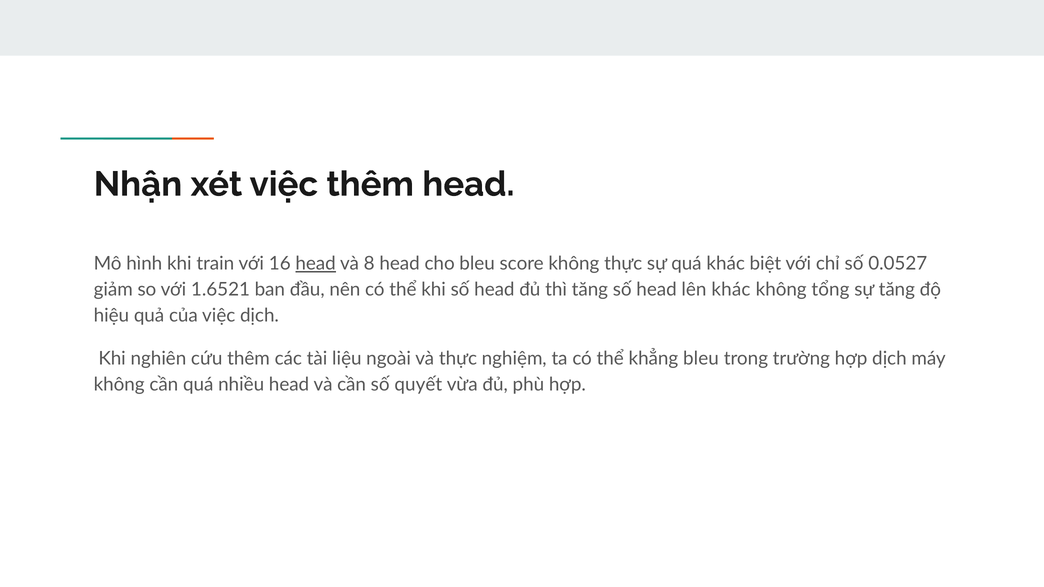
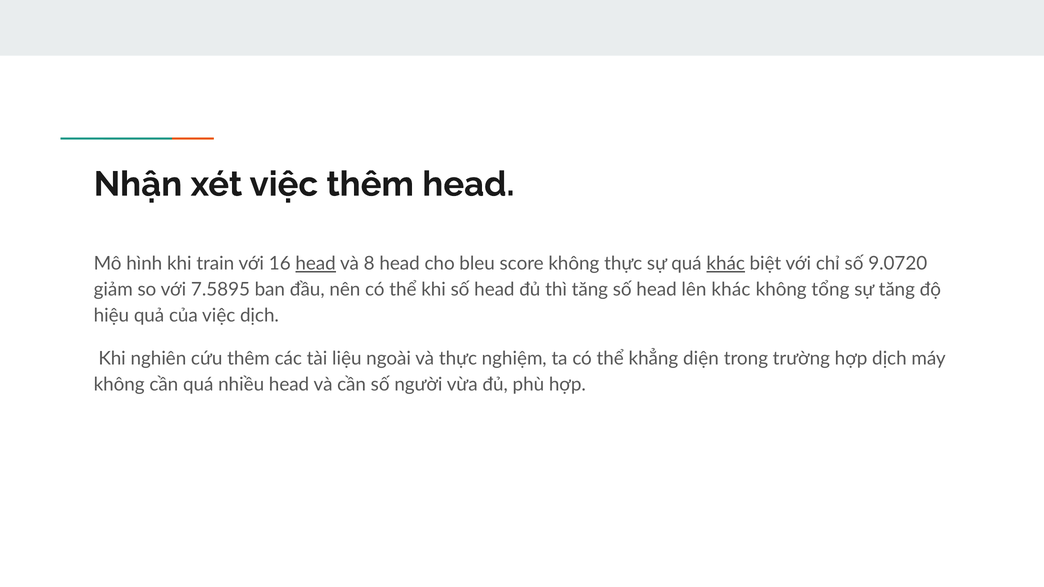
khác at (726, 264) underline: none -> present
0.0527: 0.0527 -> 9.0720
1.6521: 1.6521 -> 7.5895
khẳng bleu: bleu -> diện
quyết: quyết -> người
